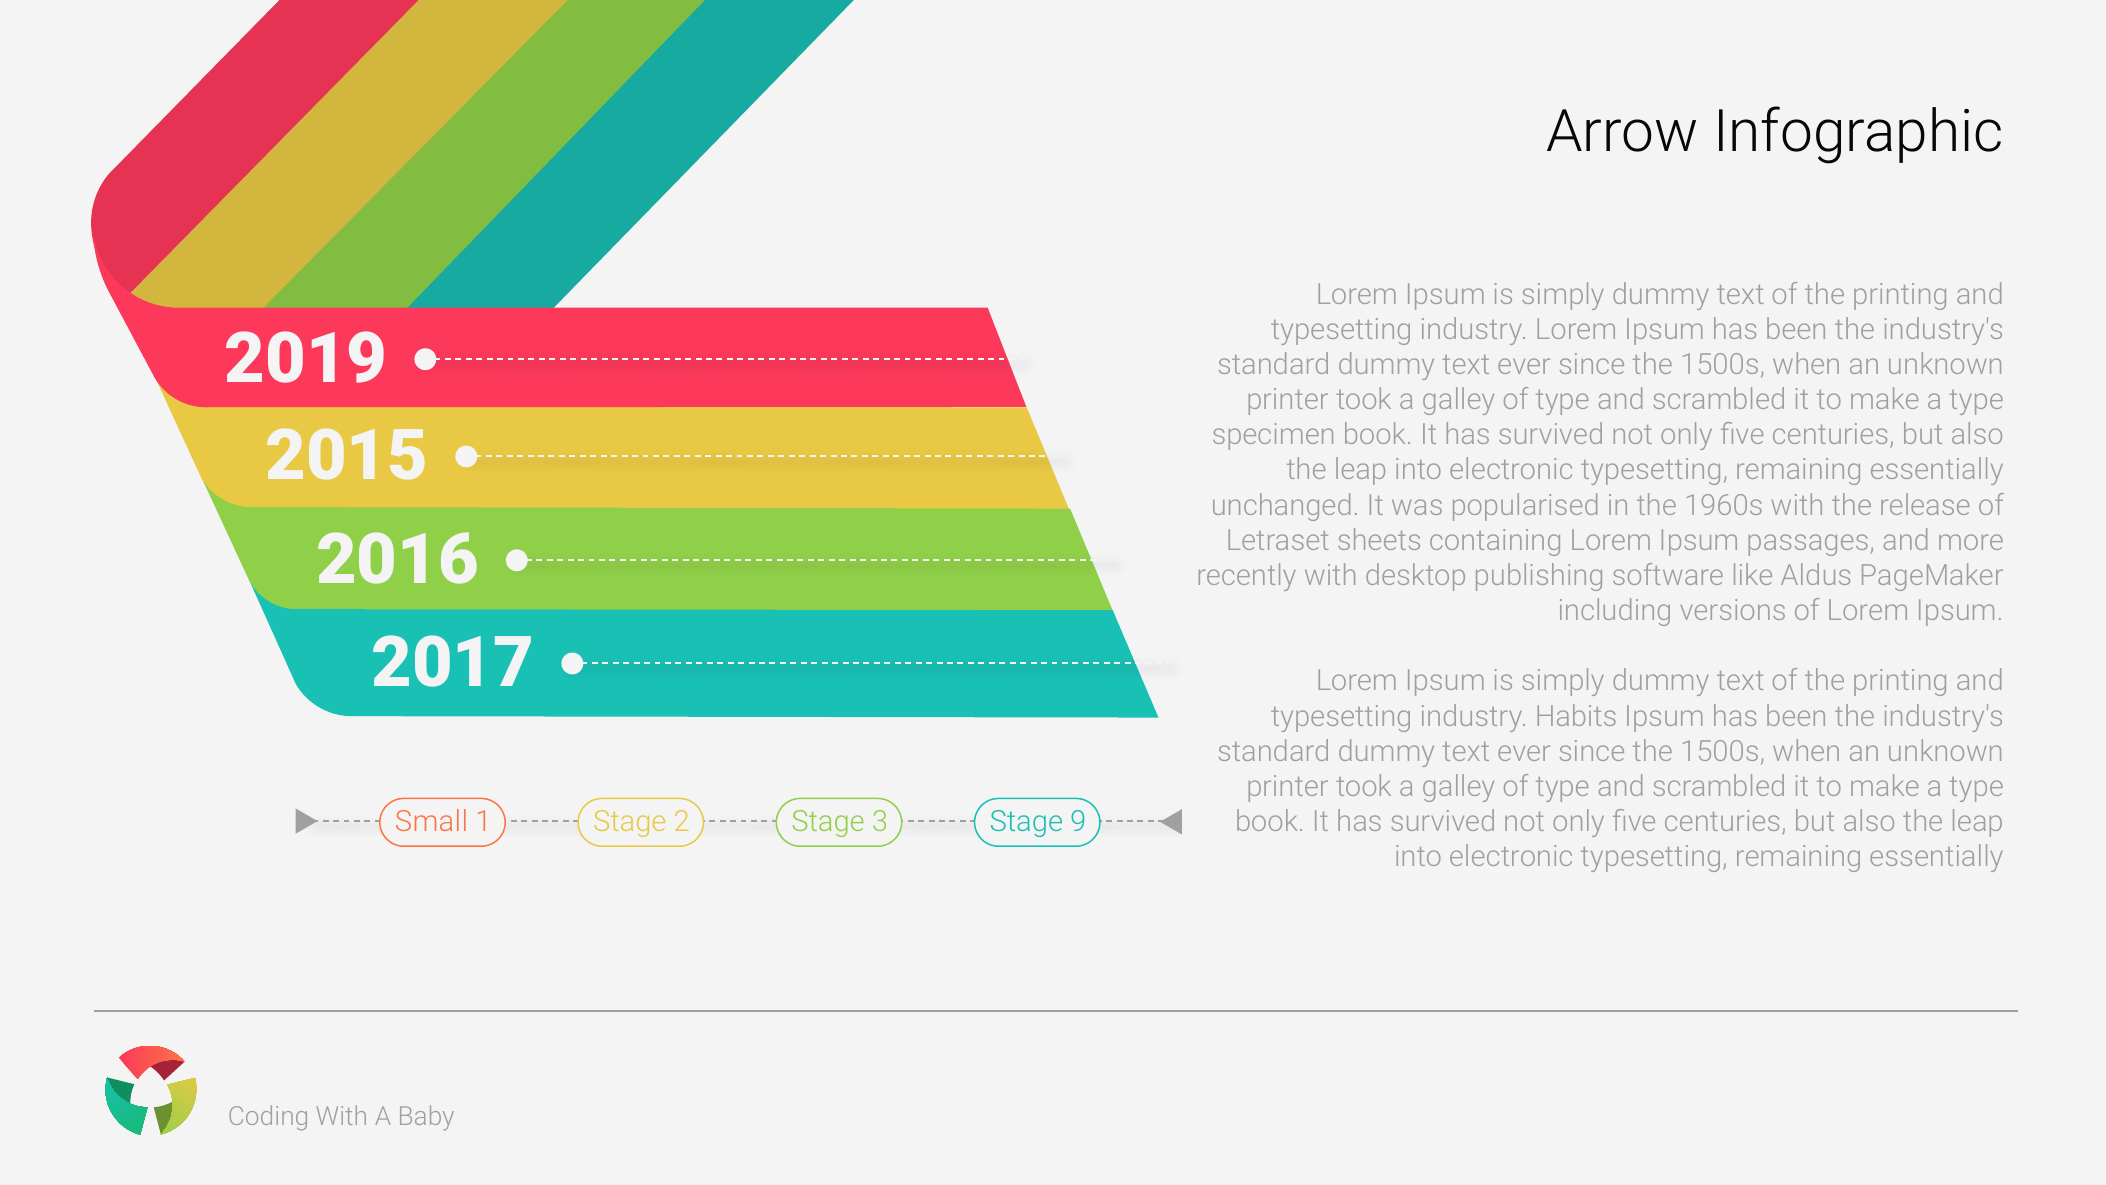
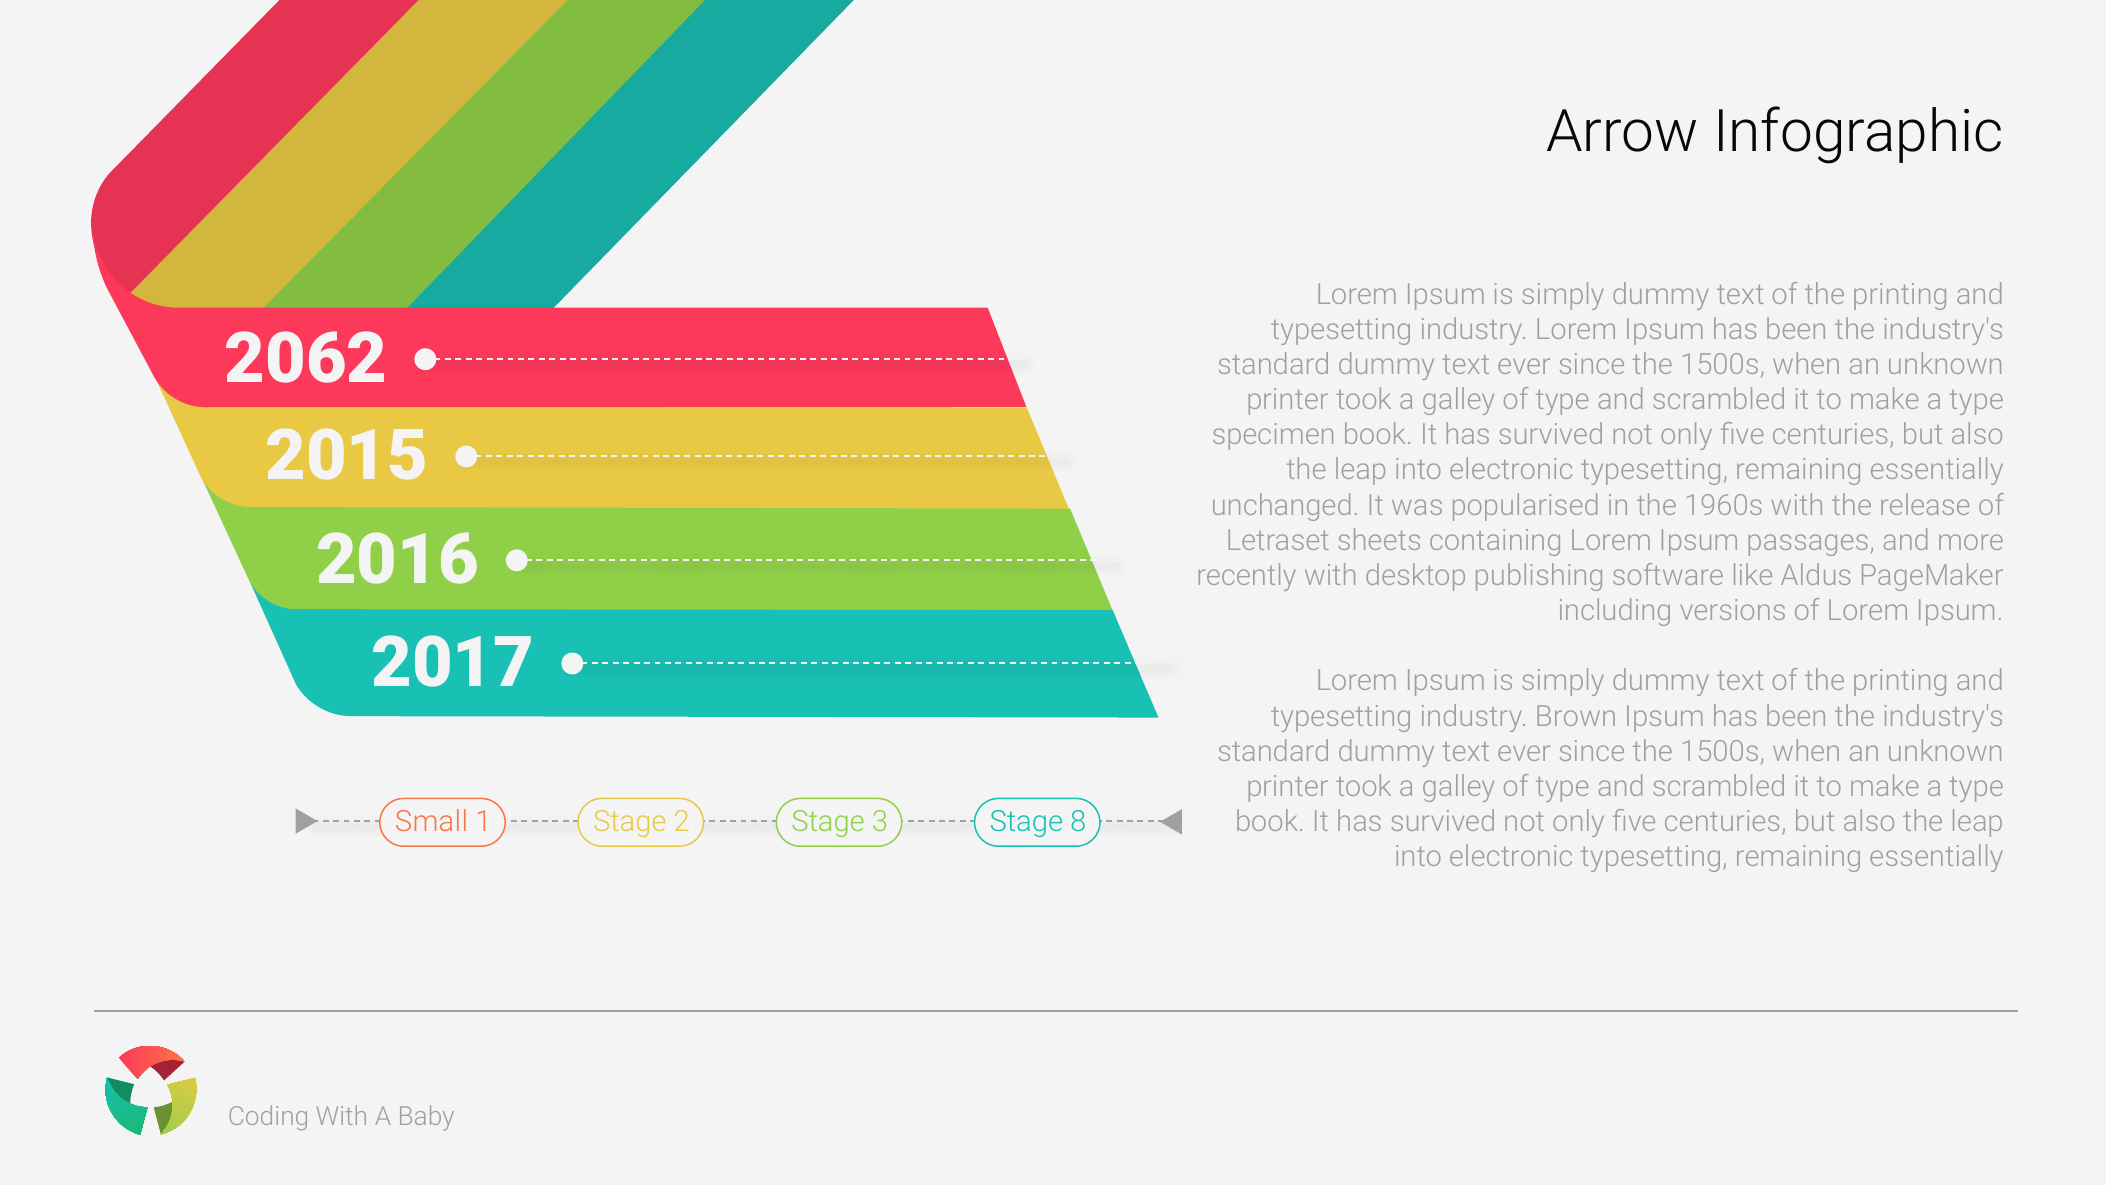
2019: 2019 -> 2062
Habits: Habits -> Brown
9: 9 -> 8
